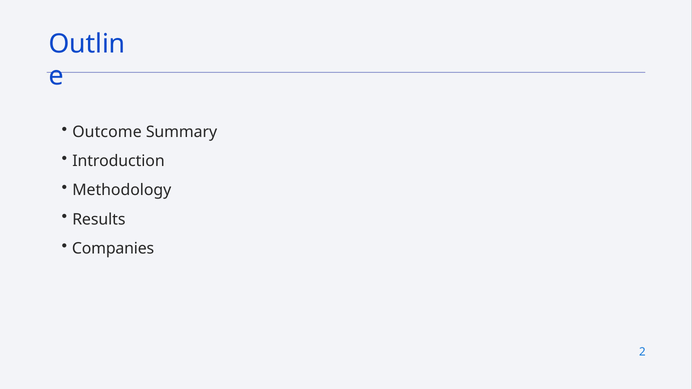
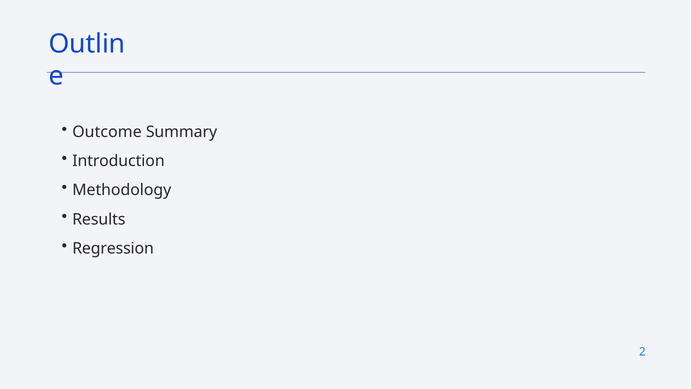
Companies: Companies -> Regression
